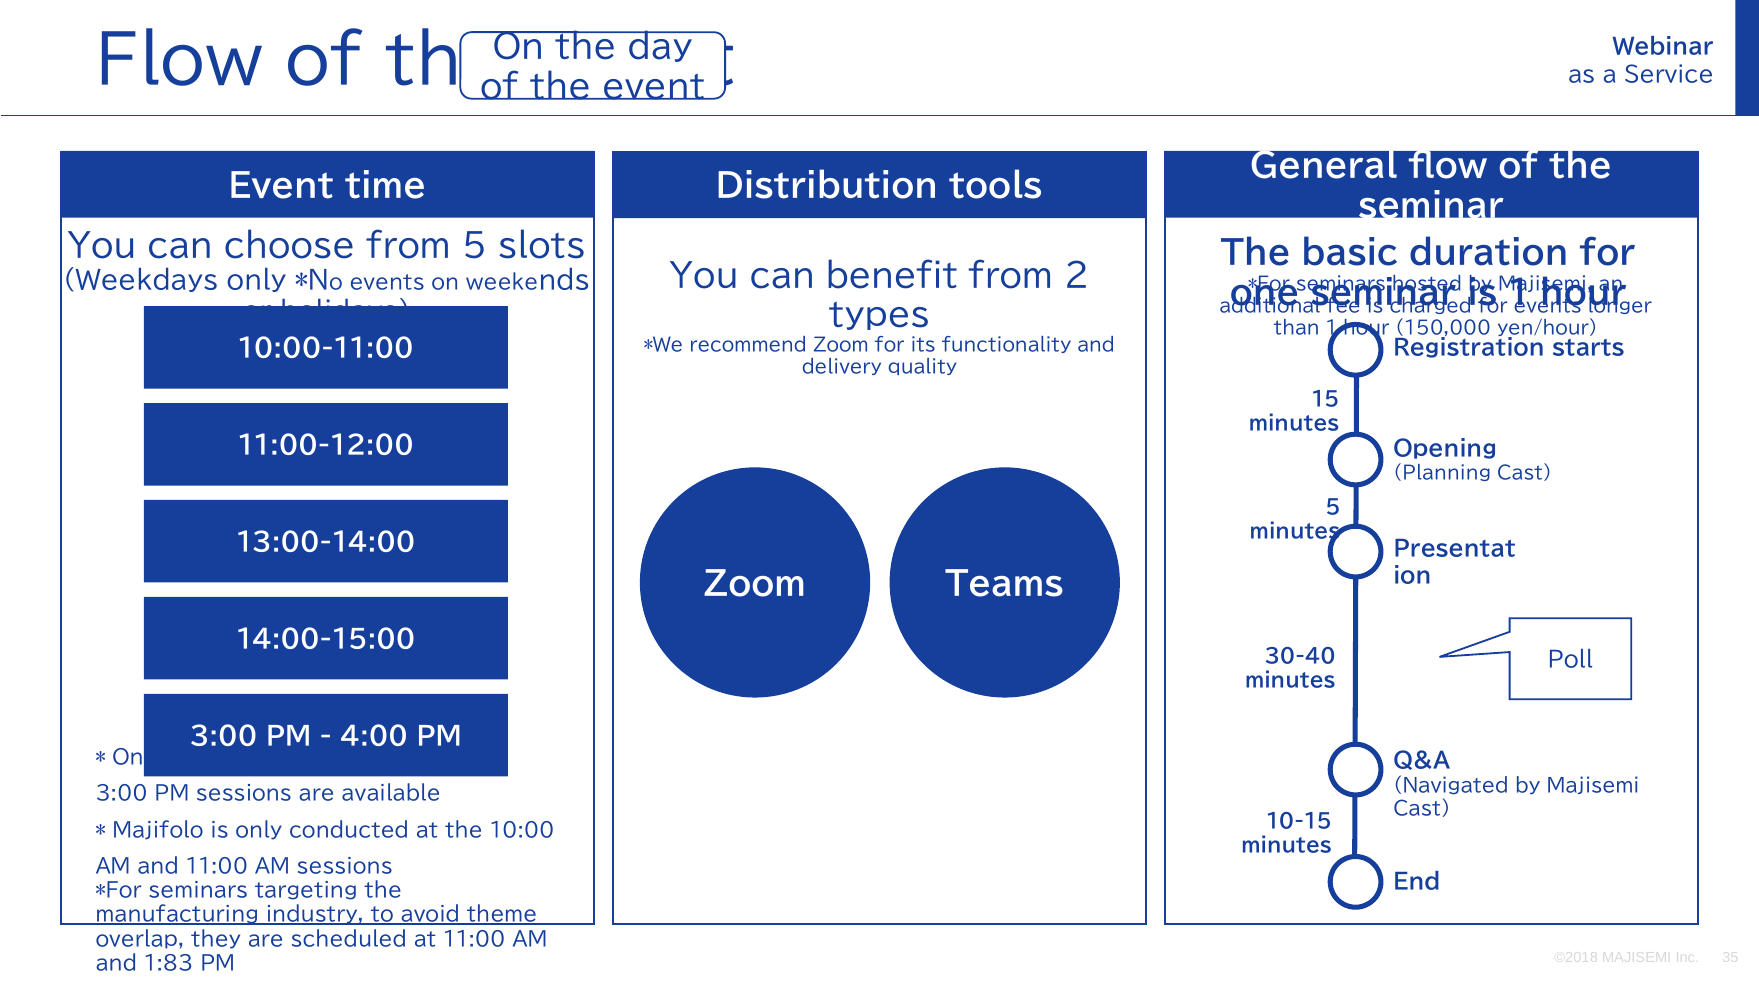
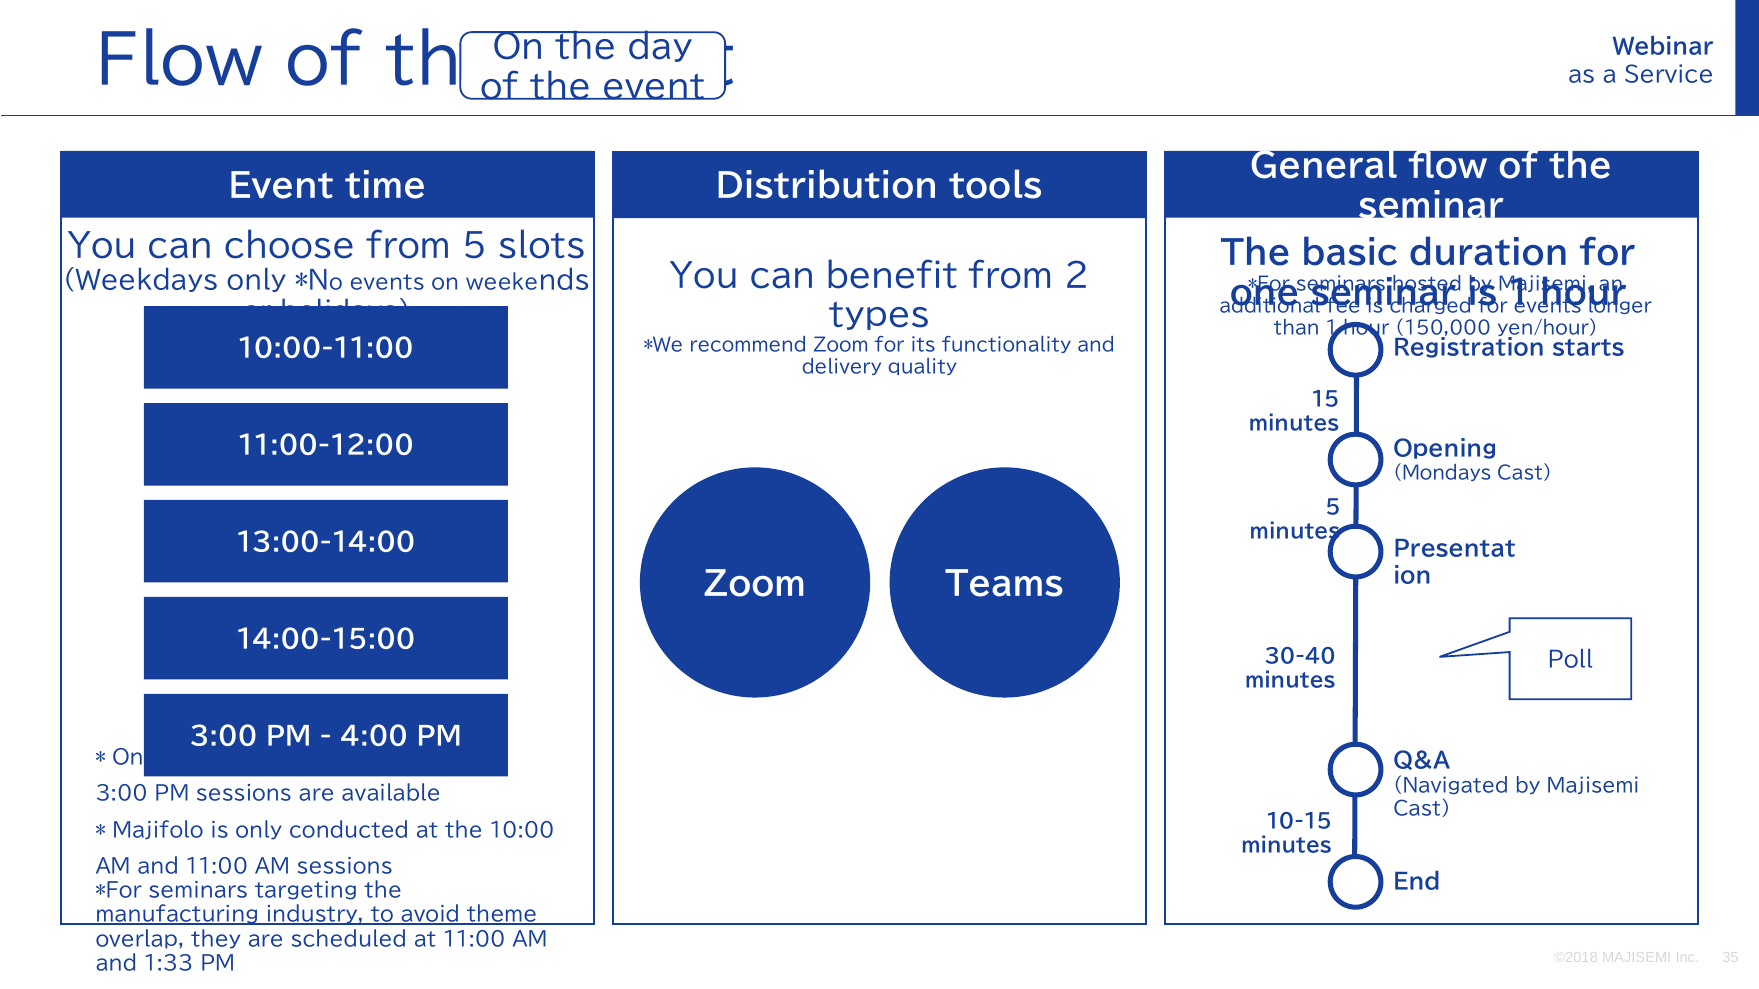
Planning at (1442, 473): Planning -> Mondays
1:83: 1:83 -> 1:33
